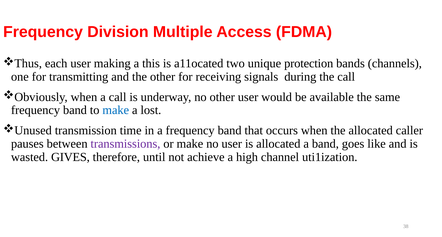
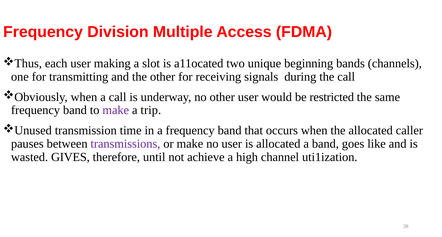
this: this -> slot
protection: protection -> beginning
available: available -> restricted
make at (116, 110) colour: blue -> purple
lost: lost -> trip
